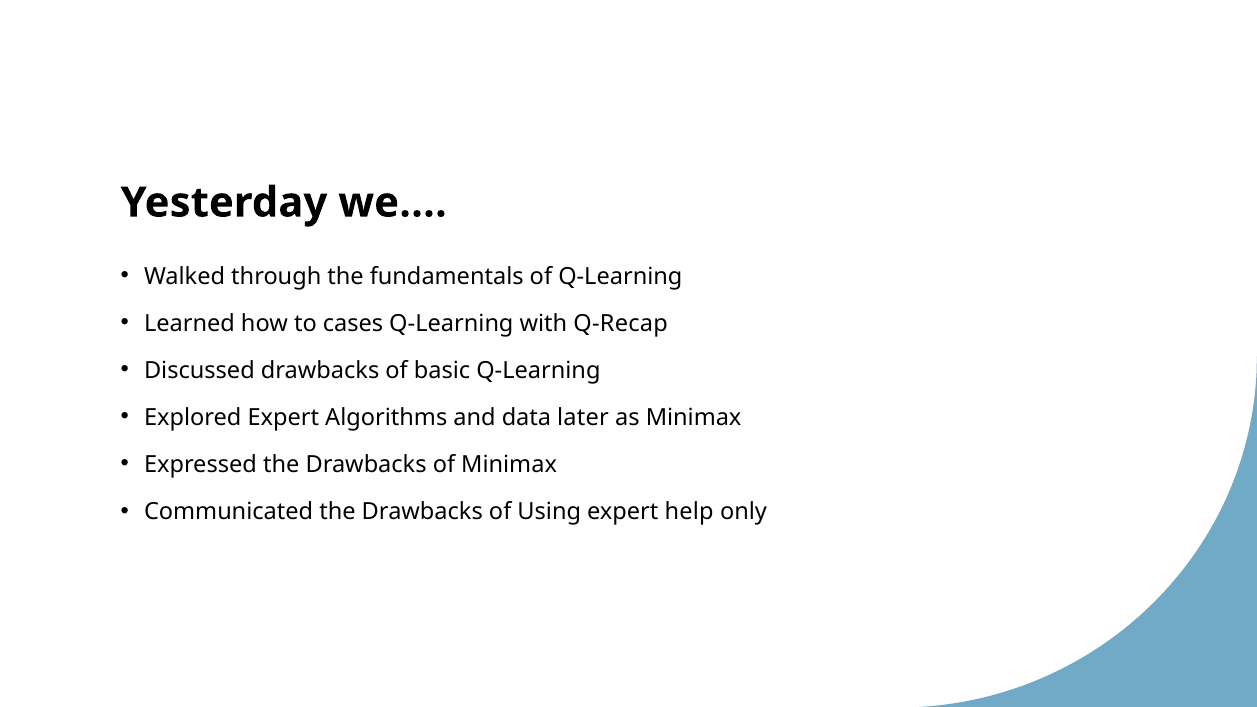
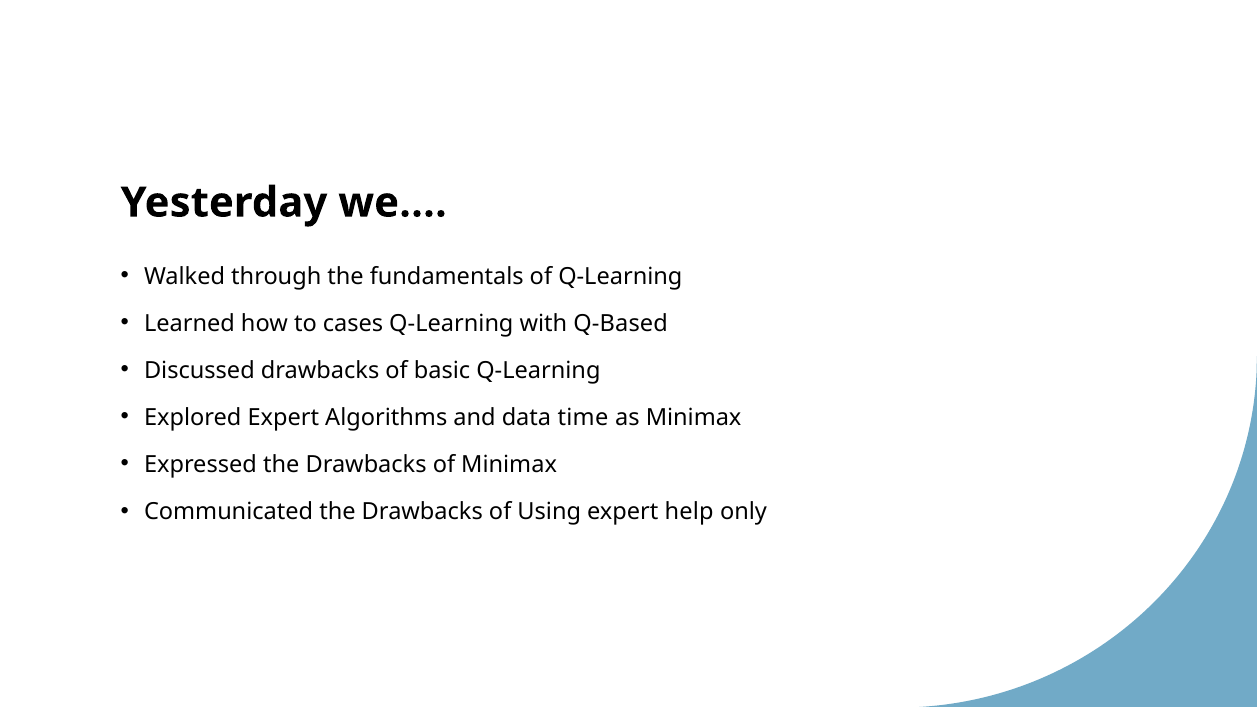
Q-Recap: Q-Recap -> Q-Based
later: later -> time
